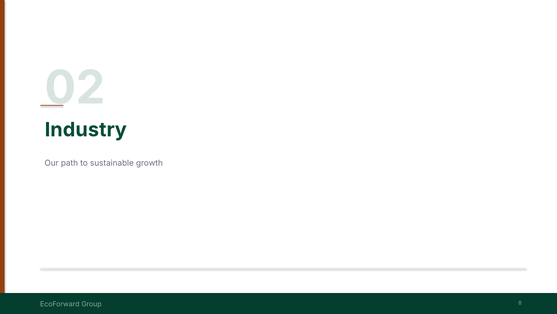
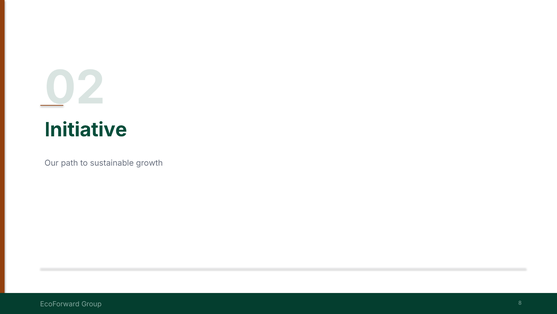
Industry: Industry -> Initiative
